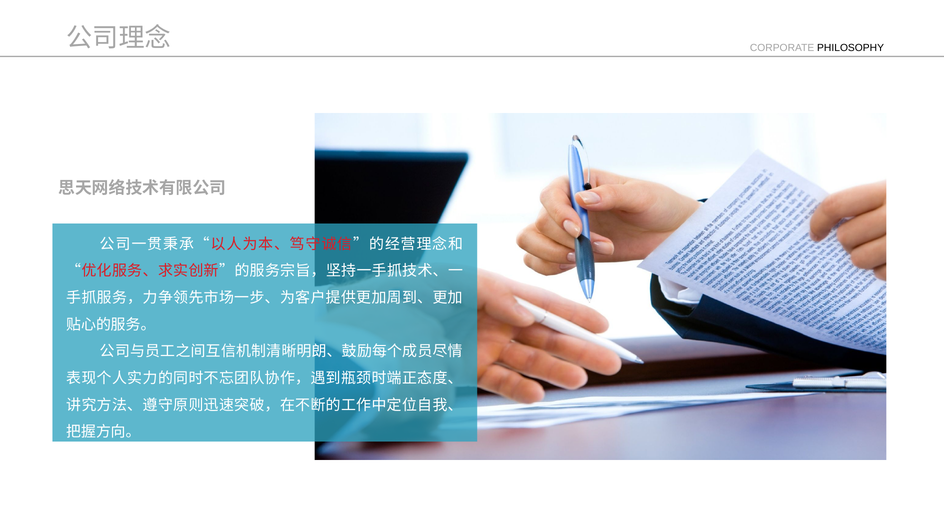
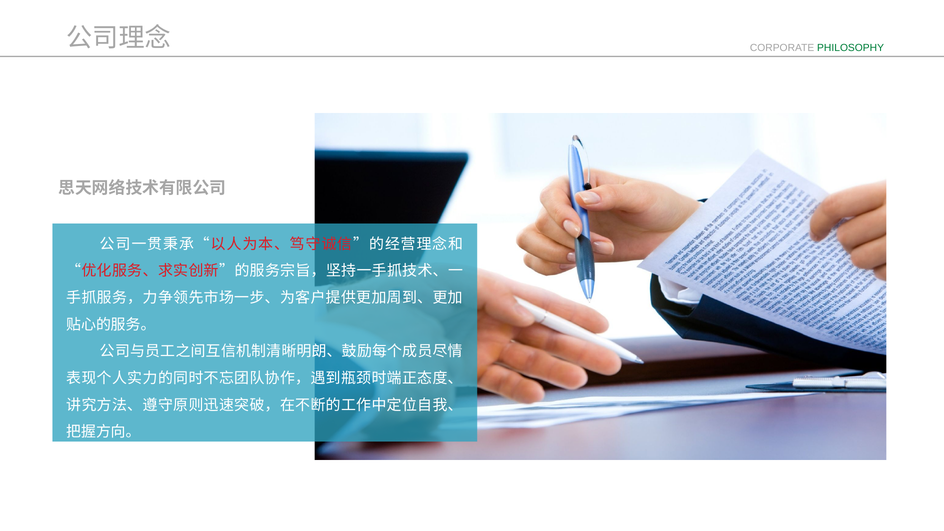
PHILOSOPHY colour: black -> green
